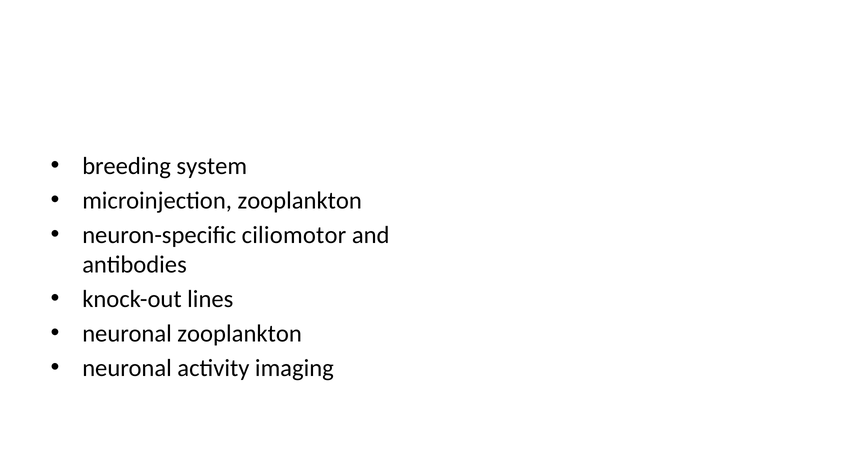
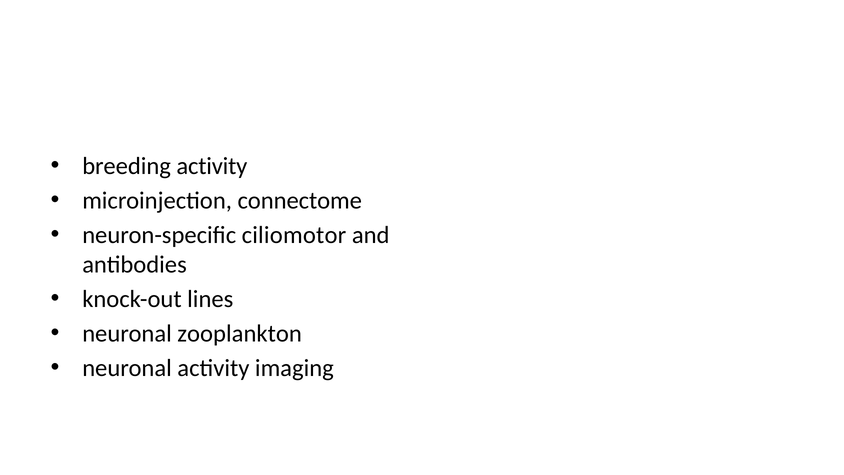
breeding system: system -> activity
microinjection zooplankton: zooplankton -> connectome
